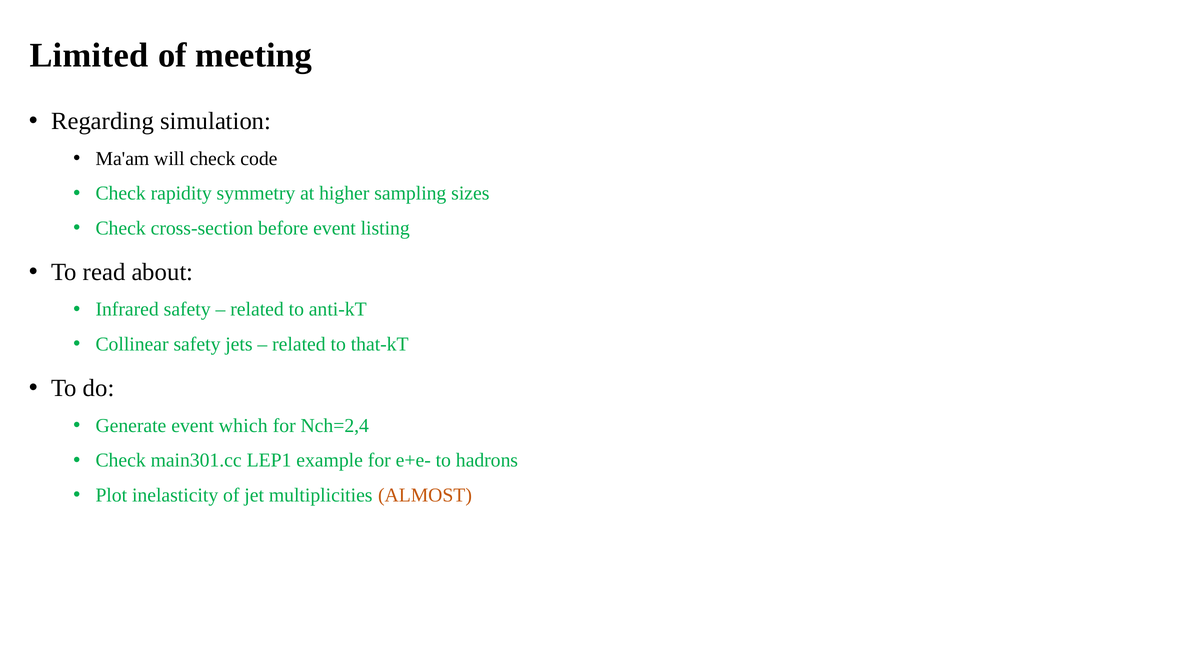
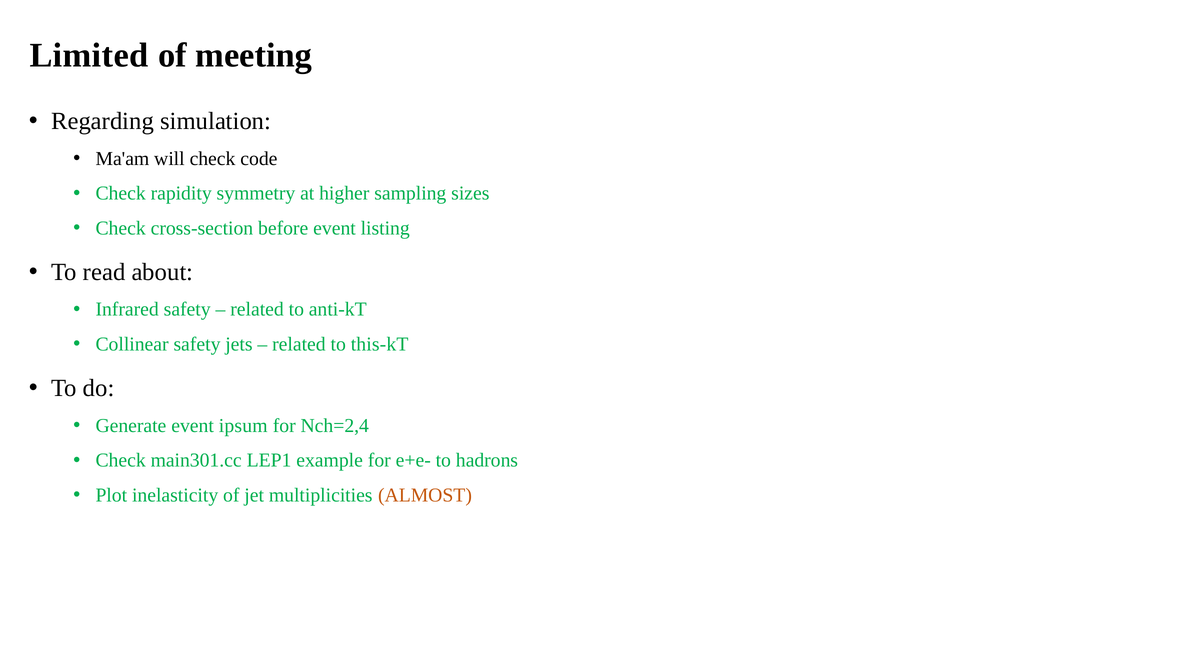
that-kT: that-kT -> this-kT
which: which -> ipsum
